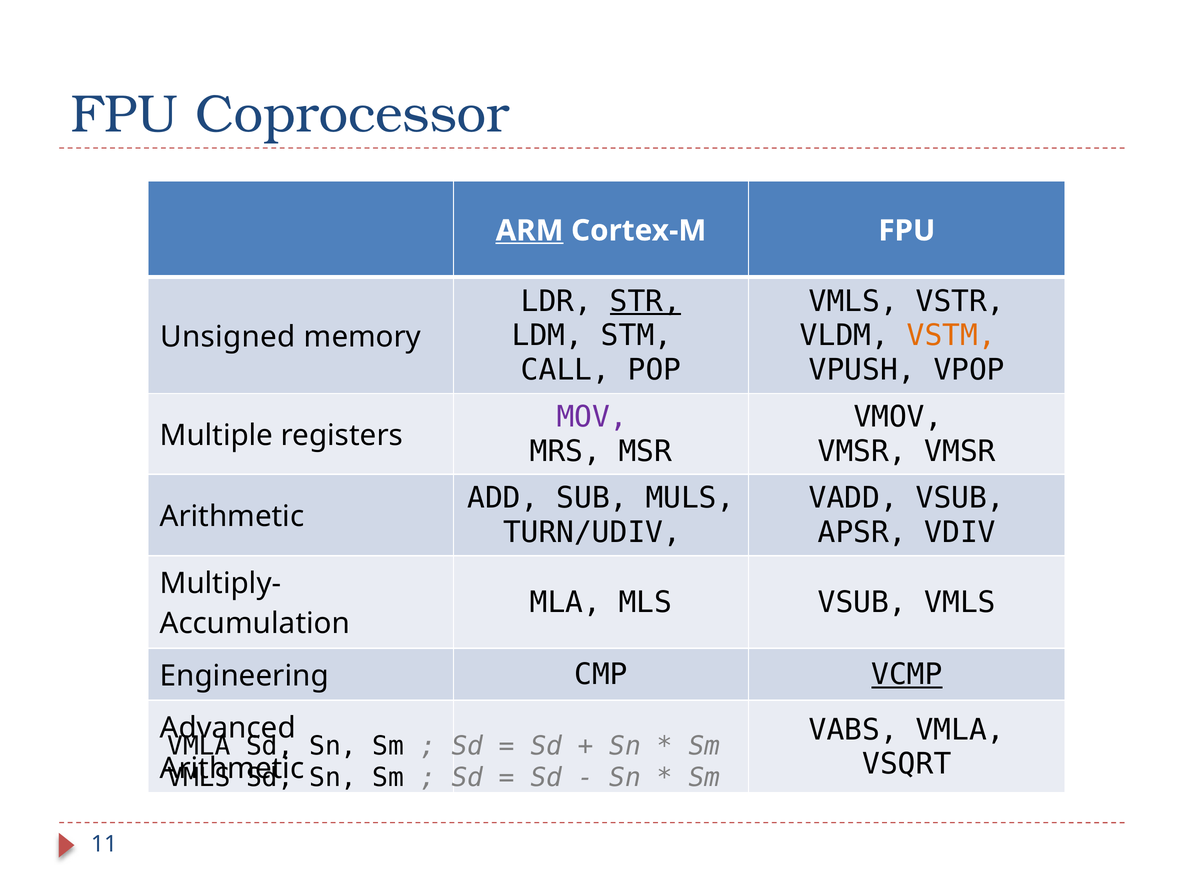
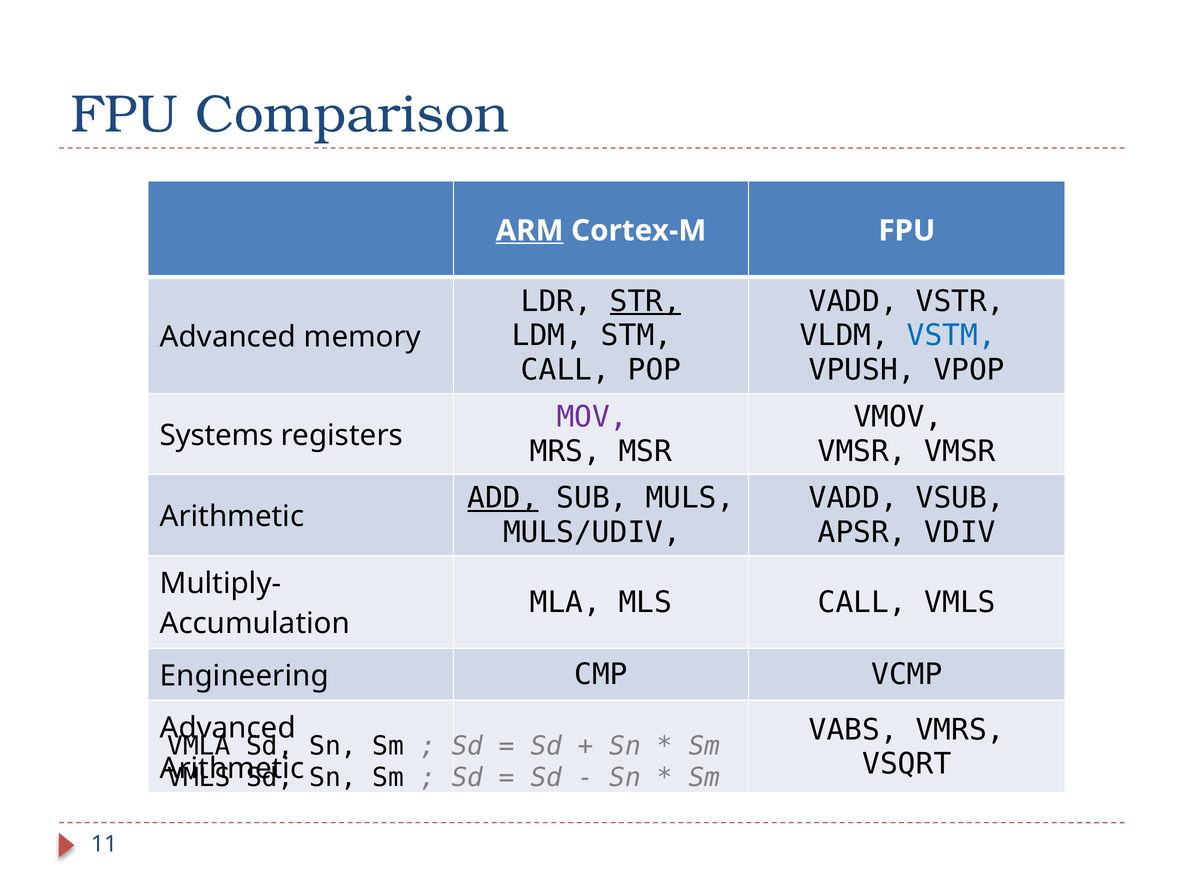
Coprocessor: Coprocessor -> Comparison
VMLS at (853, 301): VMLS -> VADD
VSTM colour: orange -> blue
Unsigned at (228, 337): Unsigned -> Advanced
Multiple: Multiple -> Systems
ADD underline: none -> present
TURN/UDIV: TURN/UDIV -> MULS/UDIV
MLS VSUB: VSUB -> CALL
VCMP underline: present -> none
VABS VMLA: VMLA -> VMRS
